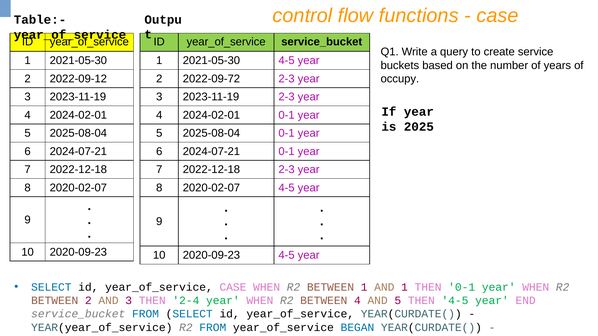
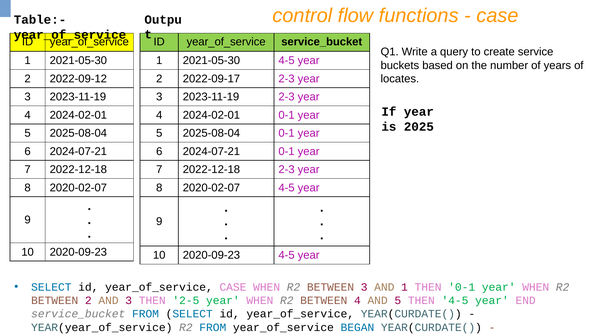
2022-09-72: 2022-09-72 -> 2022-09-17
occupy: occupy -> locates
BETWEEN 1: 1 -> 3
2-4: 2-4 -> 2-5
